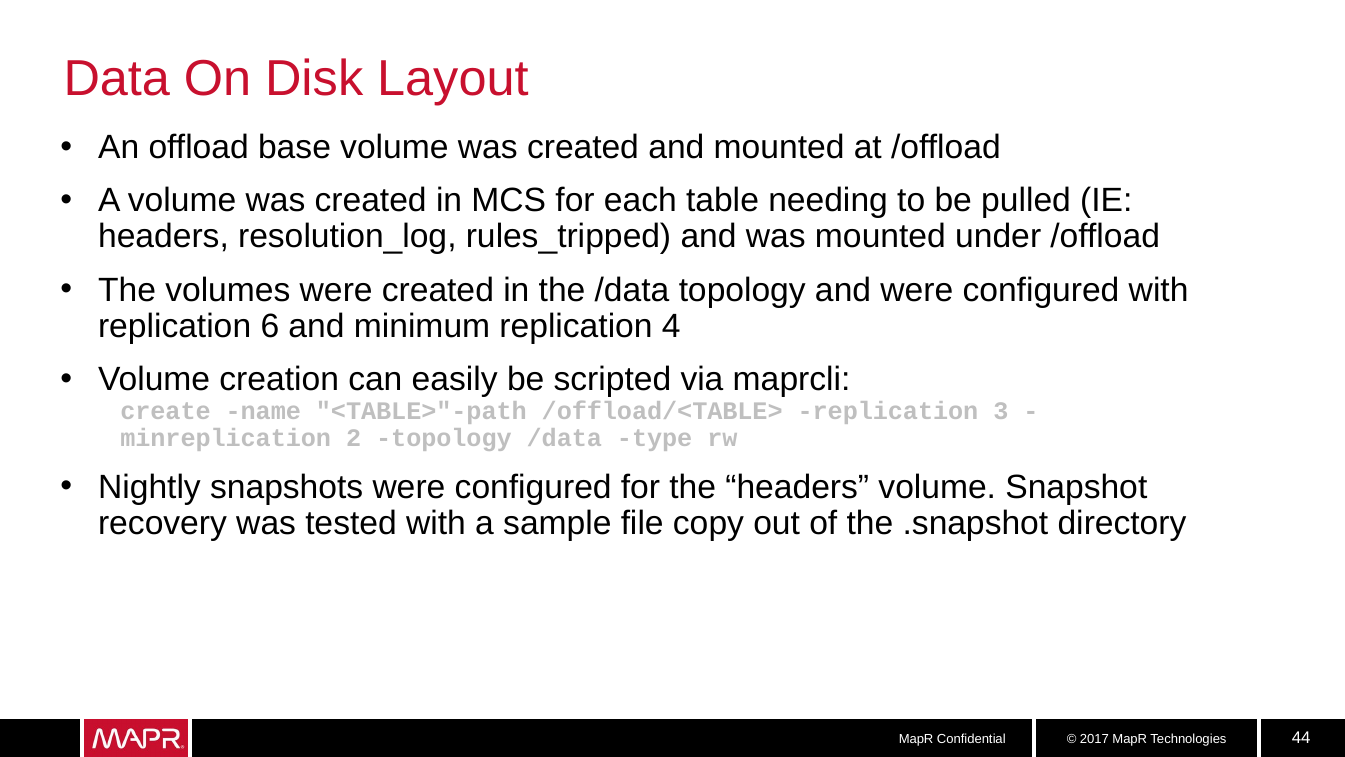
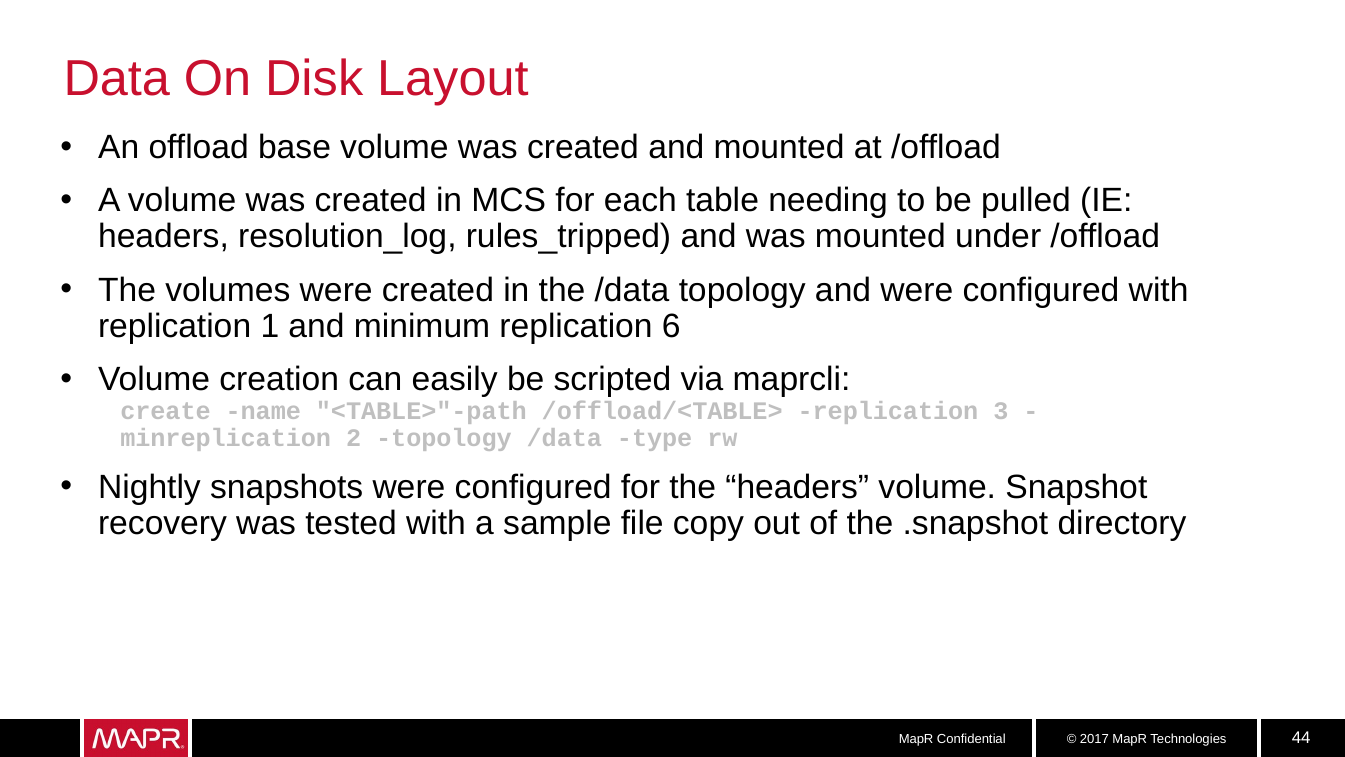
6: 6 -> 1
4: 4 -> 6
